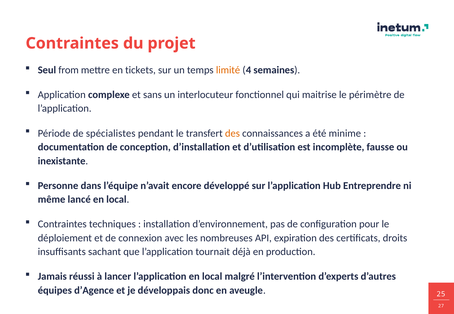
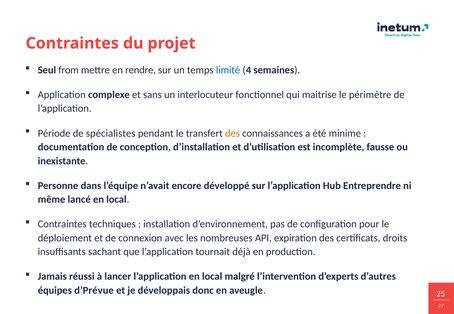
tickets: tickets -> rendre
limité colour: orange -> blue
d’Agence: d’Agence -> d’Prévue
